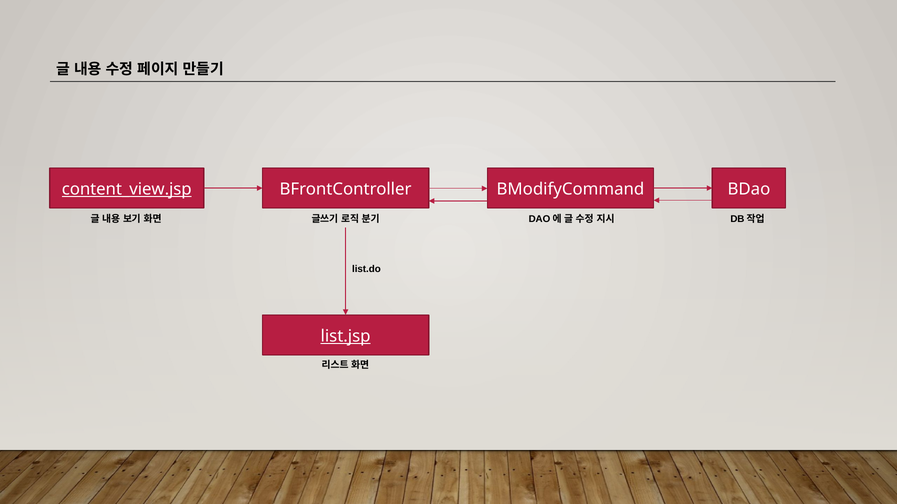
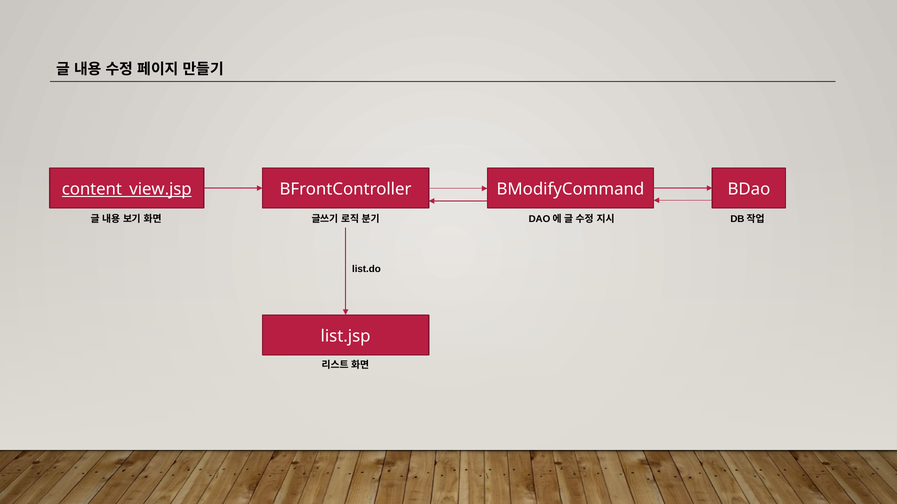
list.jsp underline: present -> none
